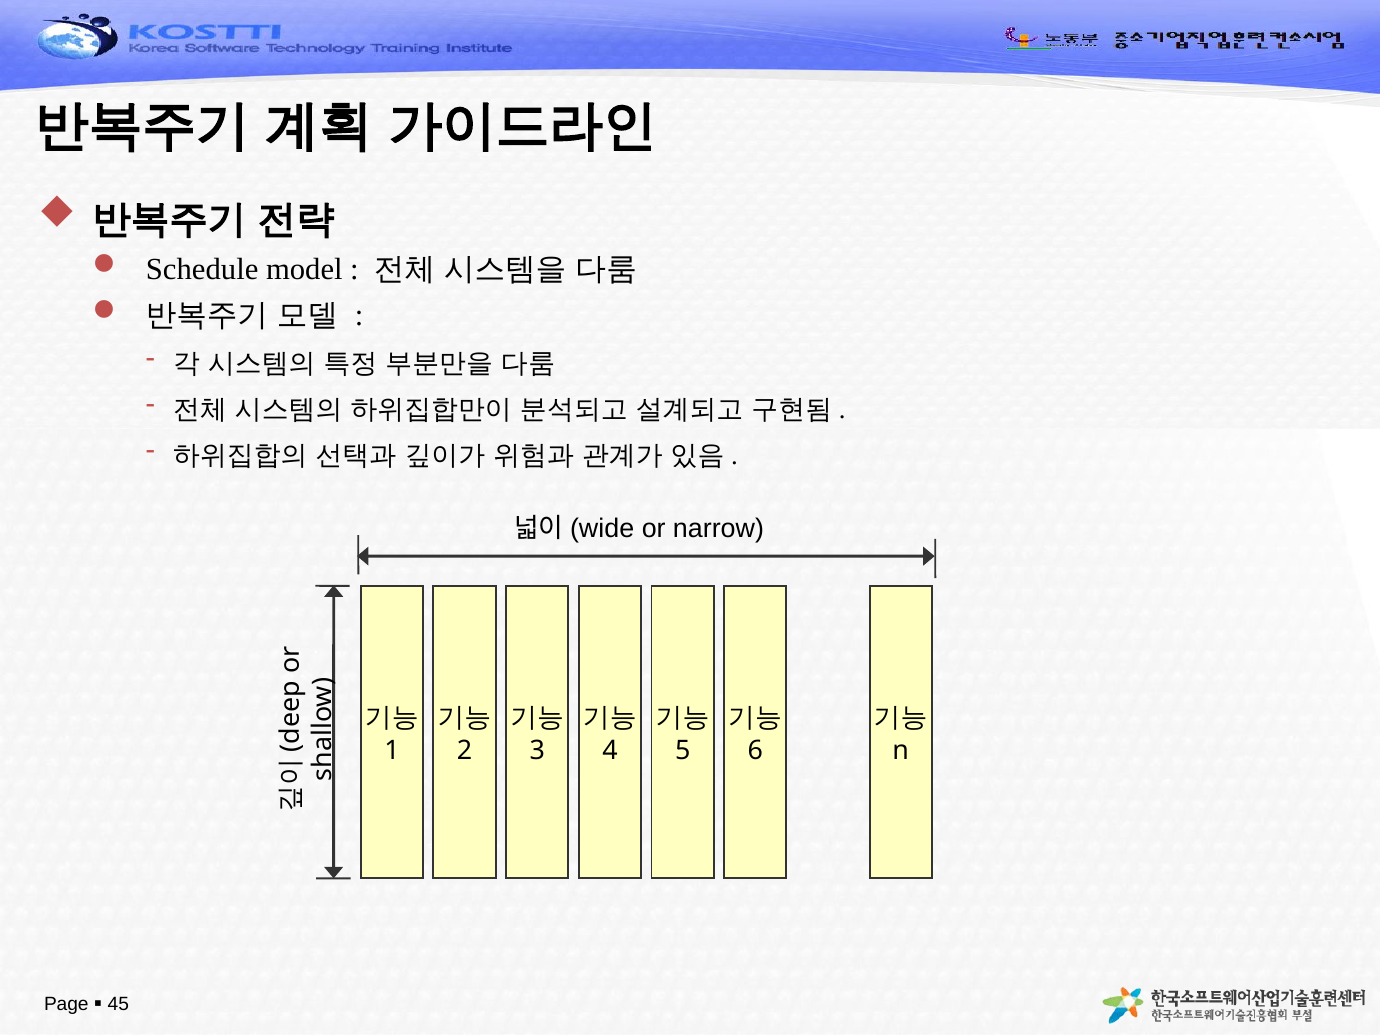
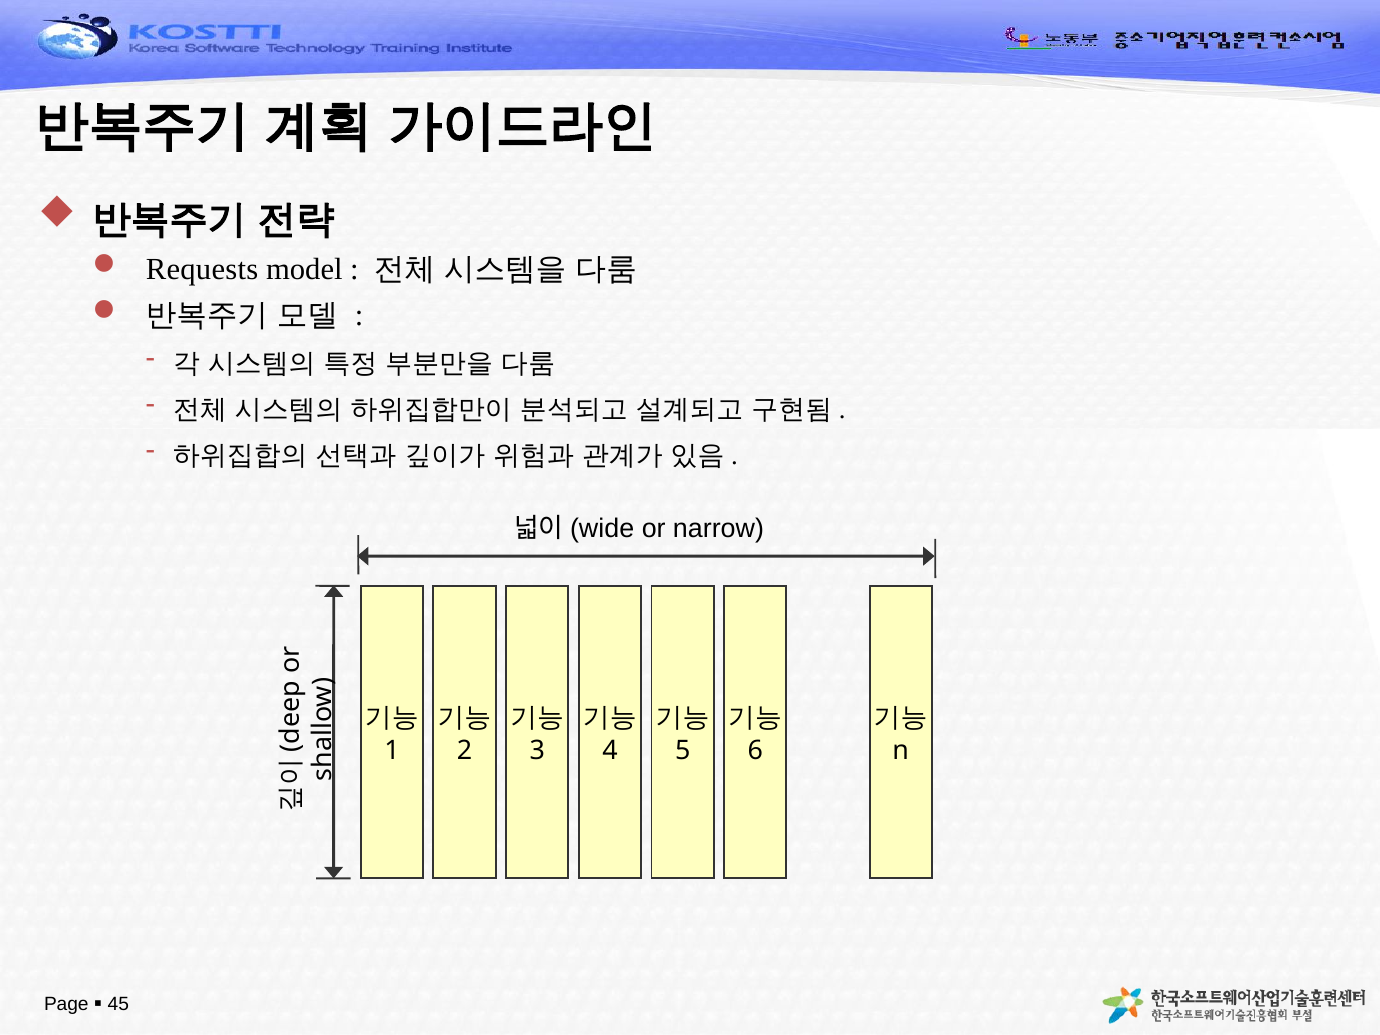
Schedule: Schedule -> Requests
